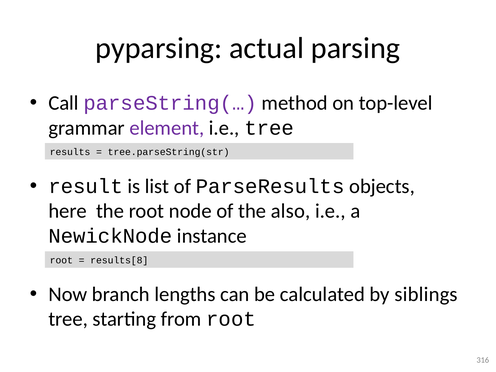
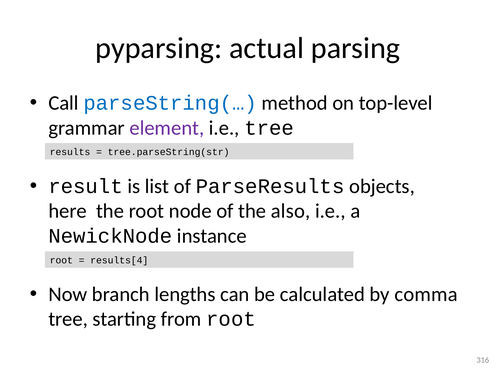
parseString(… colour: purple -> blue
results[8: results[8 -> results[4
siblings: siblings -> comma
